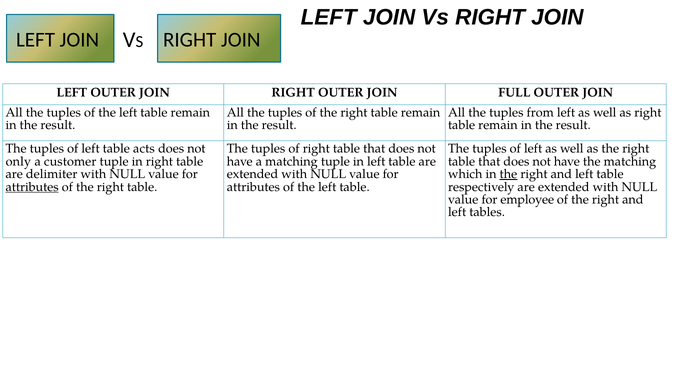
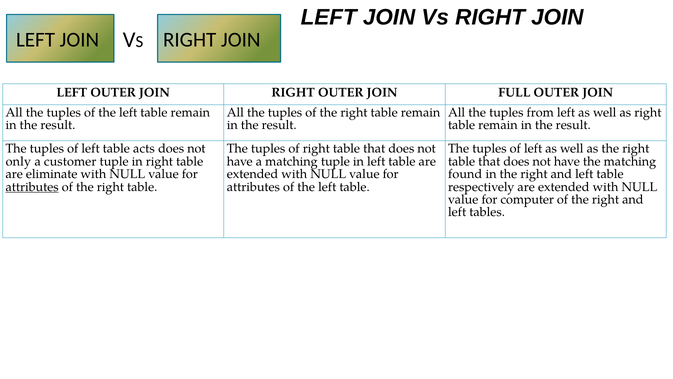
delimiter: delimiter -> eliminate
which: which -> found
the at (508, 174) underline: present -> none
employee: employee -> computer
